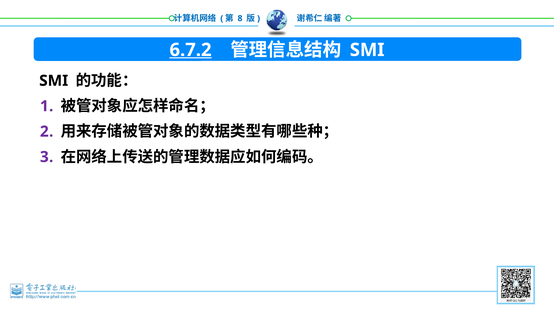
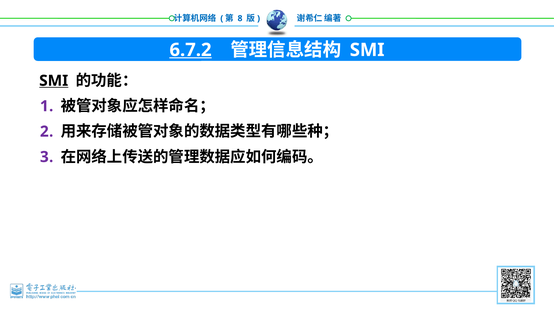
SMI at (54, 81) underline: none -> present
